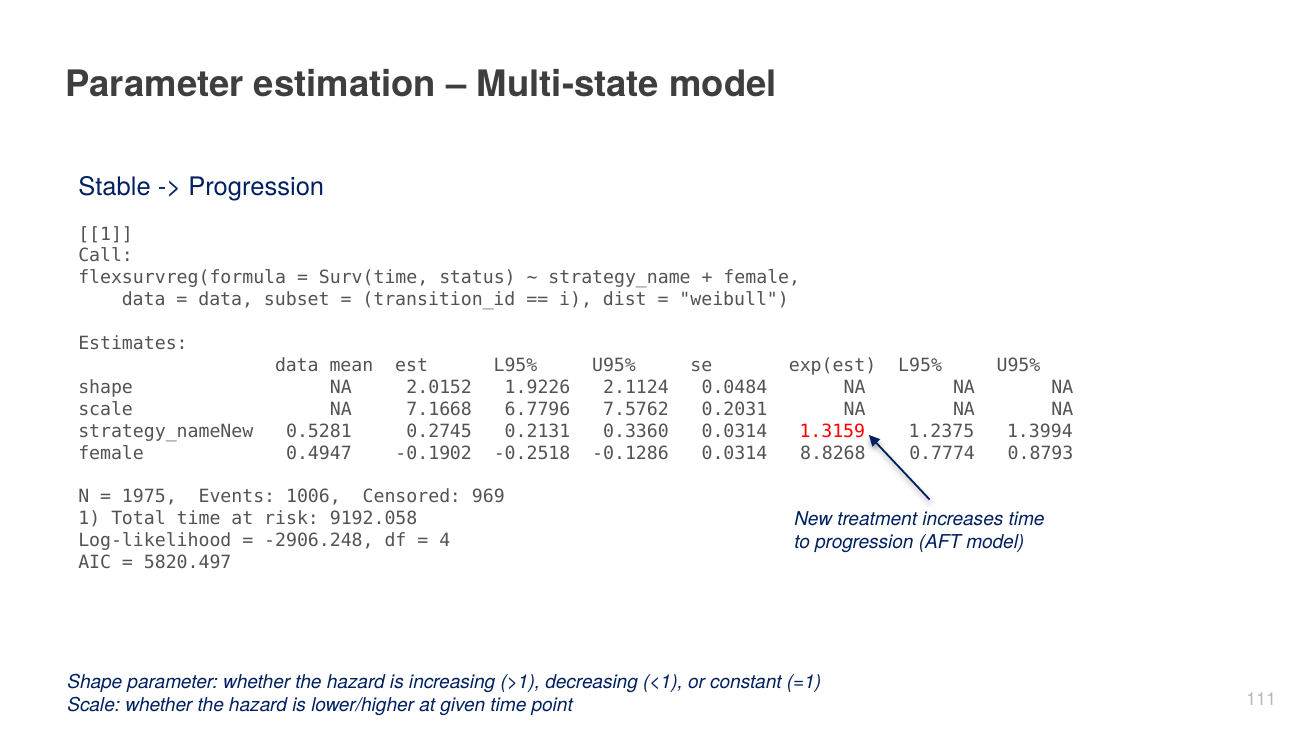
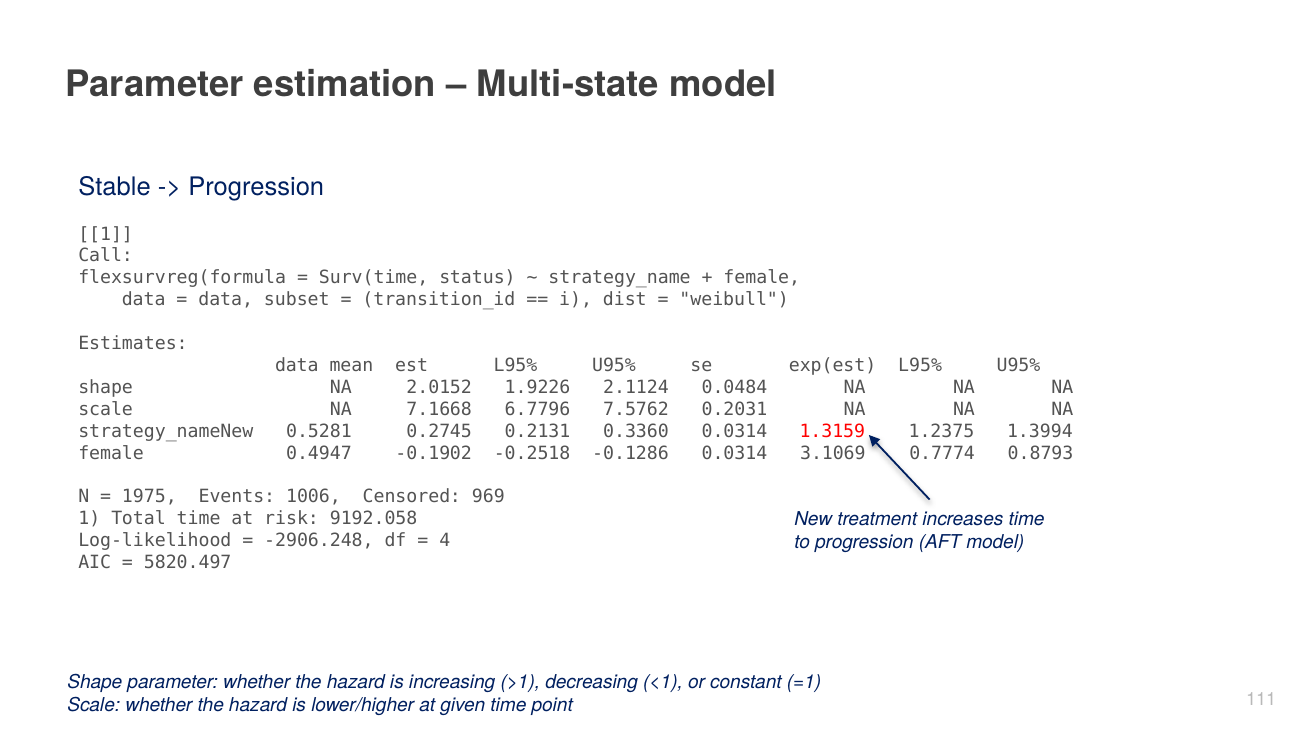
8.8268: 8.8268 -> 3.1069
